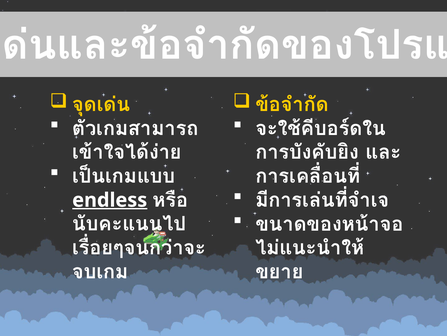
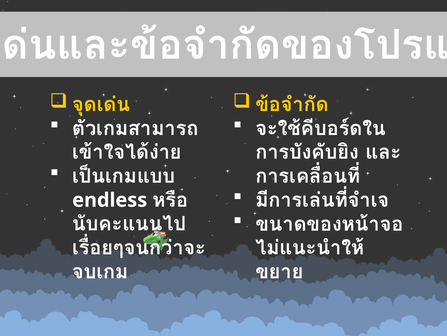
endless underline: present -> none
